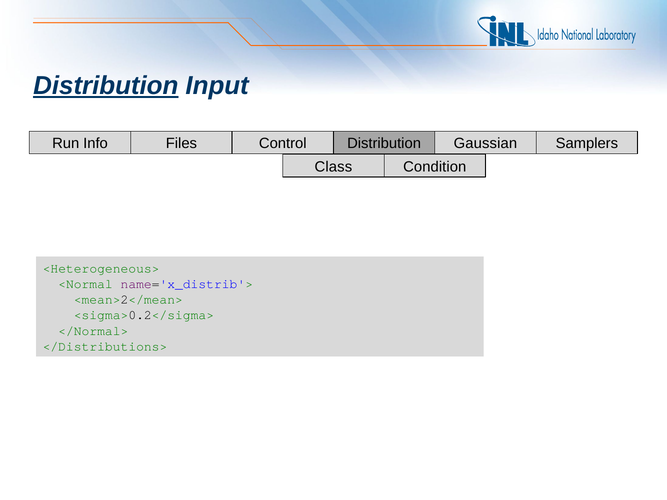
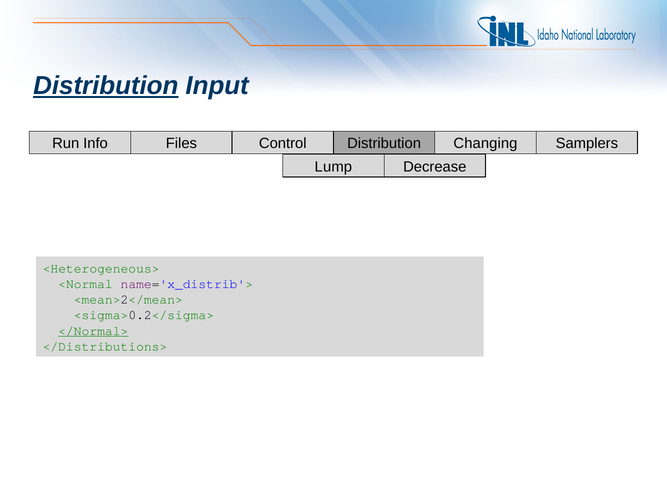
Gaussian: Gaussian -> Changing
Class: Class -> Lump
Condition: Condition -> Decrease
</Normal> underline: none -> present
